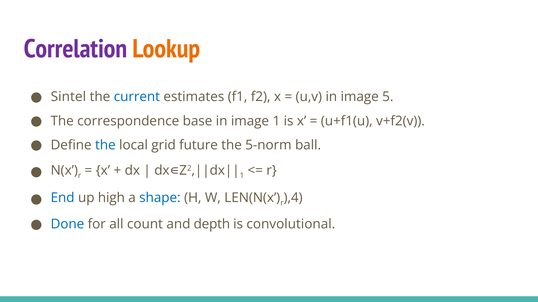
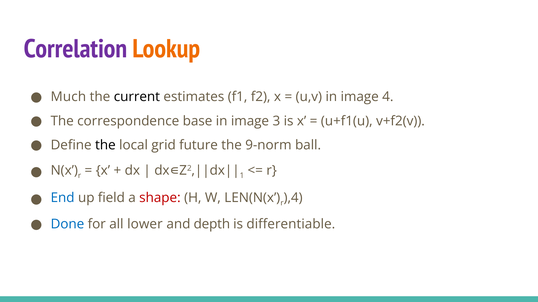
Sintel: Sintel -> Much
current colour: blue -> black
5: 5 -> 4
image 1: 1 -> 3
the at (105, 145) colour: blue -> black
5-norm: 5-norm -> 9-norm
high: high -> field
shape colour: blue -> red
count: count -> lower
convolutional: convolutional -> differentiable
